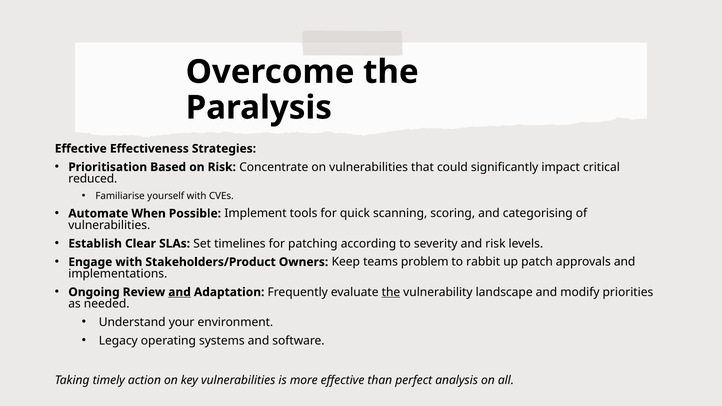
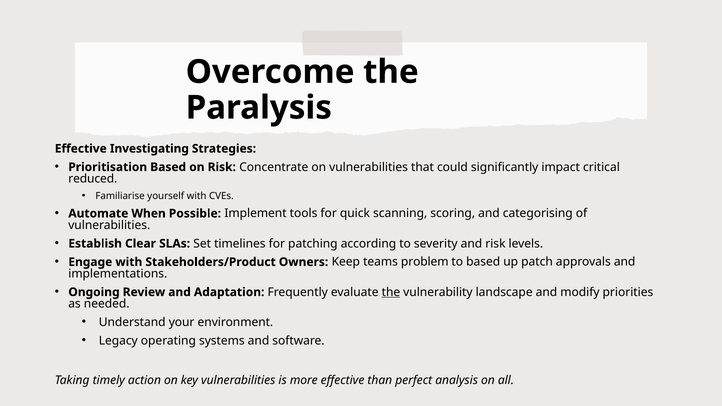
Effectiveness: Effectiveness -> Investigating
to rabbit: rabbit -> based
and at (180, 292) underline: present -> none
